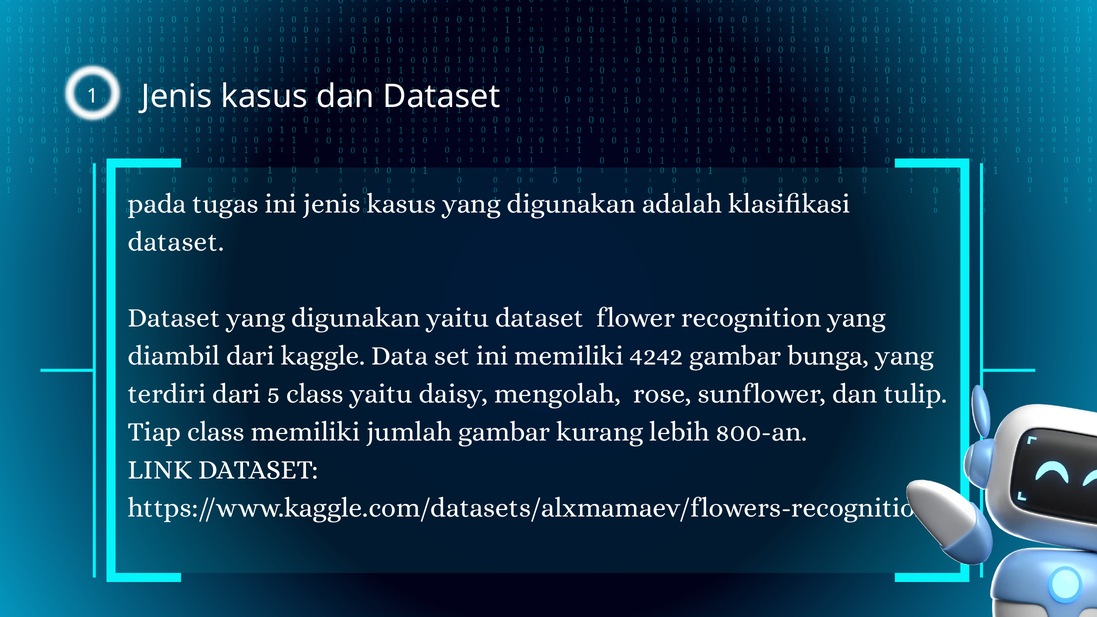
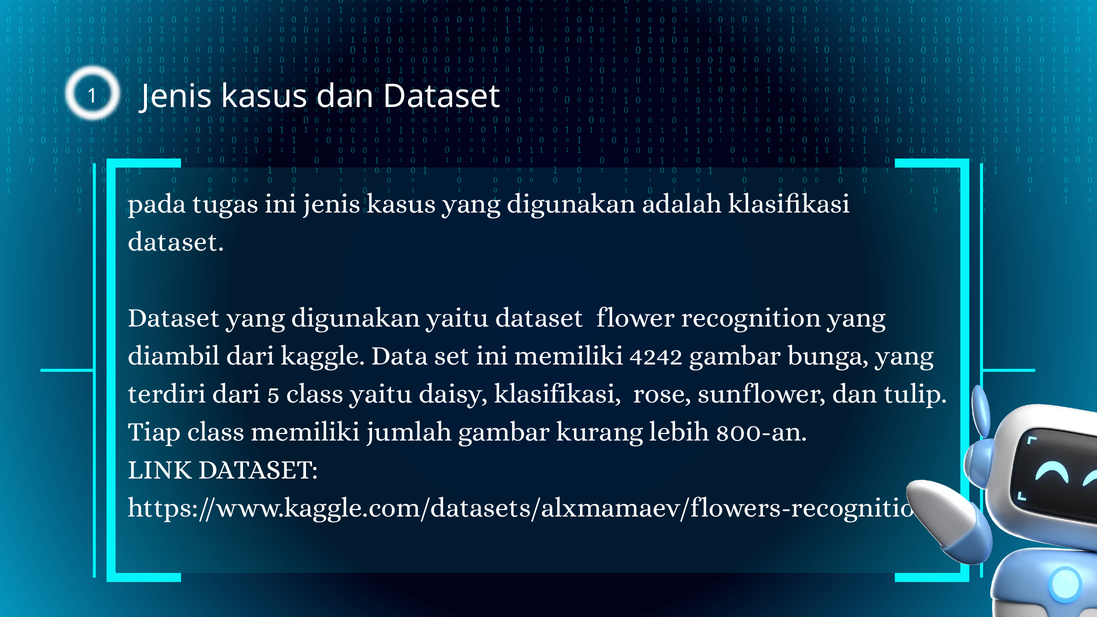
daisy mengolah: mengolah -> klasifikasi
